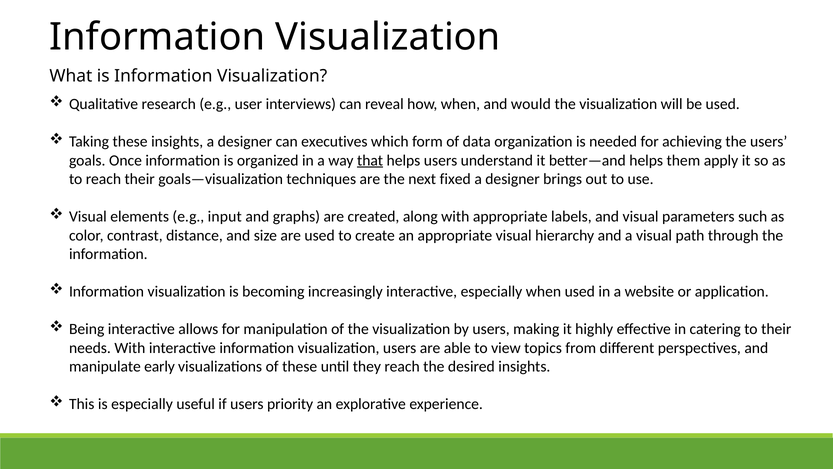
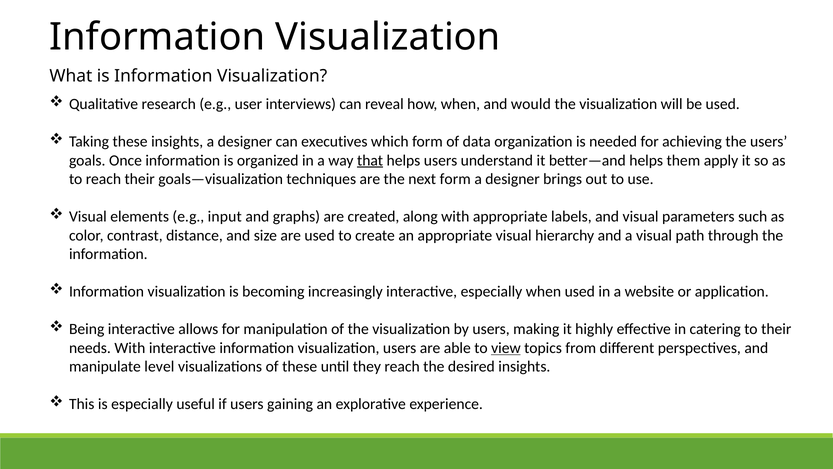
next fixed: fixed -> form
view underline: none -> present
early: early -> level
priority: priority -> gaining
